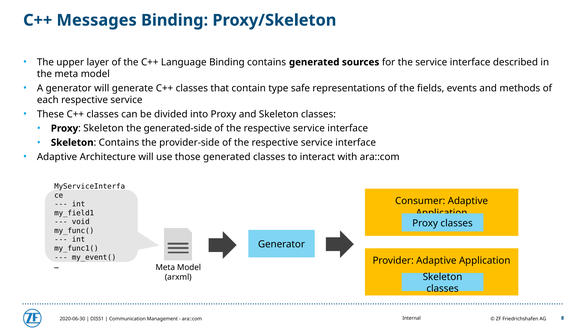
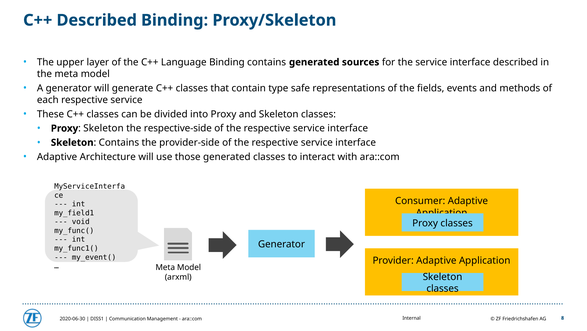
C++ Messages: Messages -> Described
generated-side: generated-side -> respective-side
